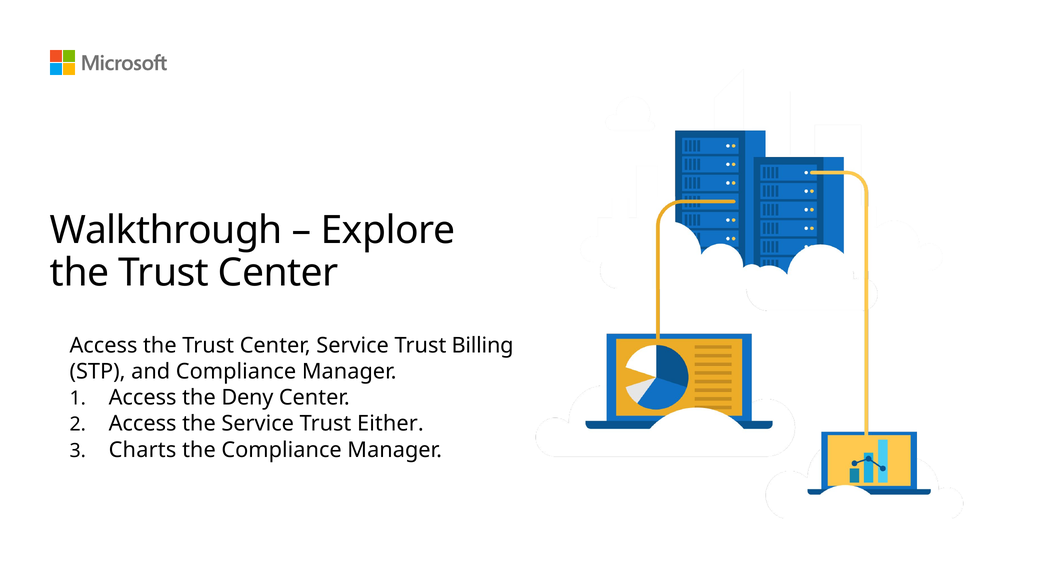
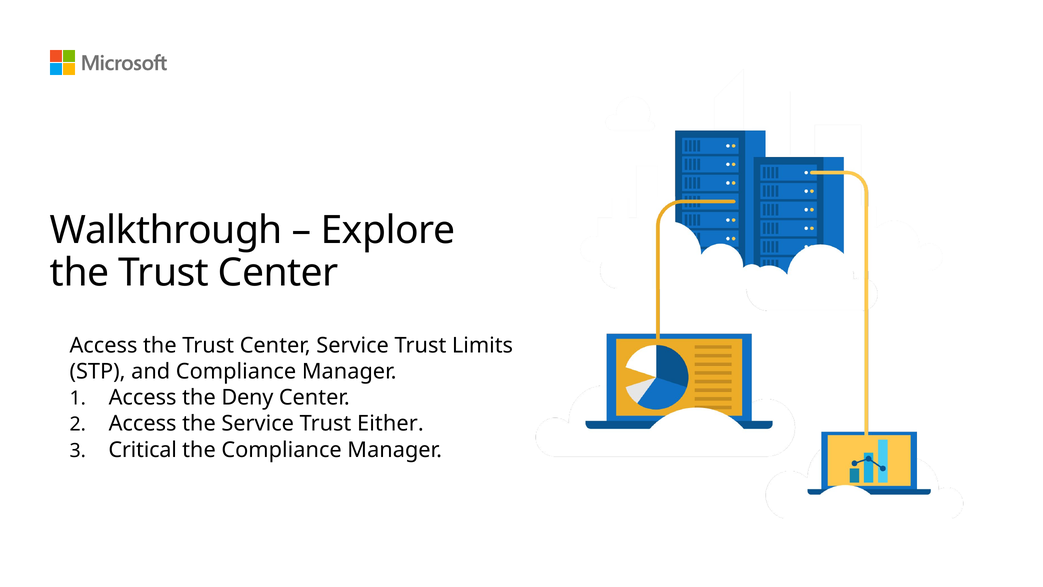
Billing: Billing -> Limits
Charts: Charts -> Critical
